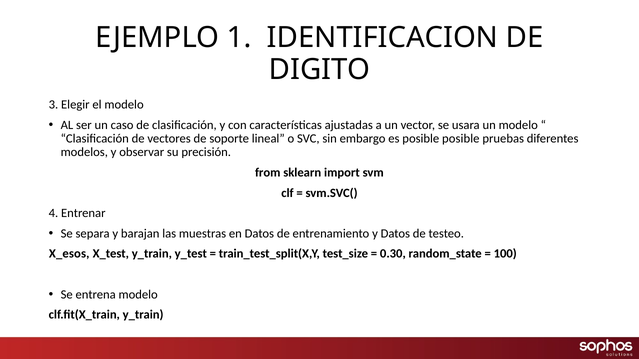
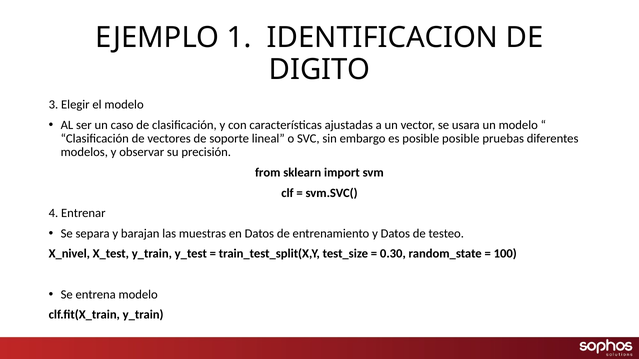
X_esos: X_esos -> X_nivel
